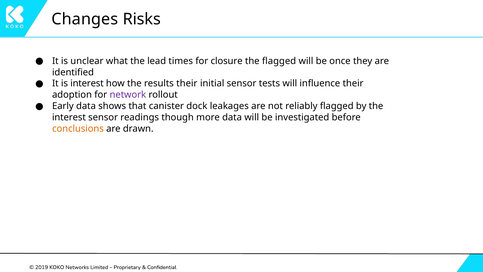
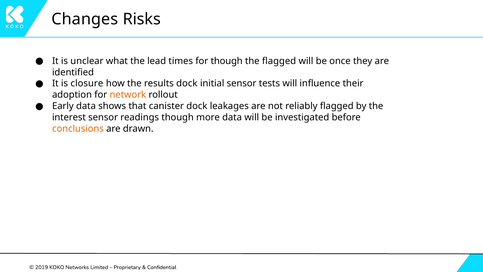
for closure: closure -> though
is interest: interest -> closure
results their: their -> dock
network colour: purple -> orange
